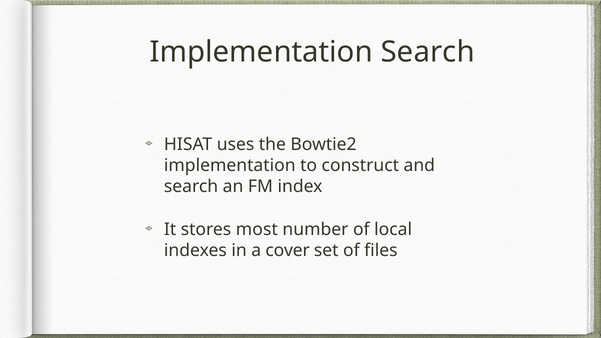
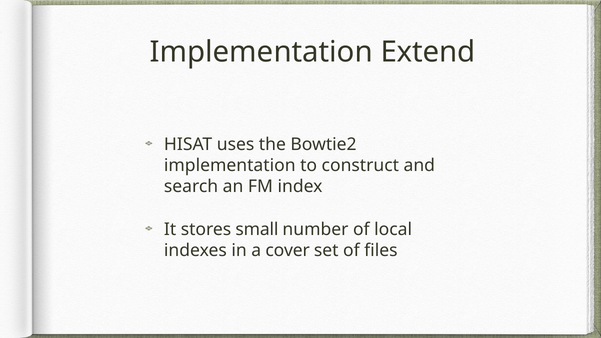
Implementation Search: Search -> Extend
most: most -> small
